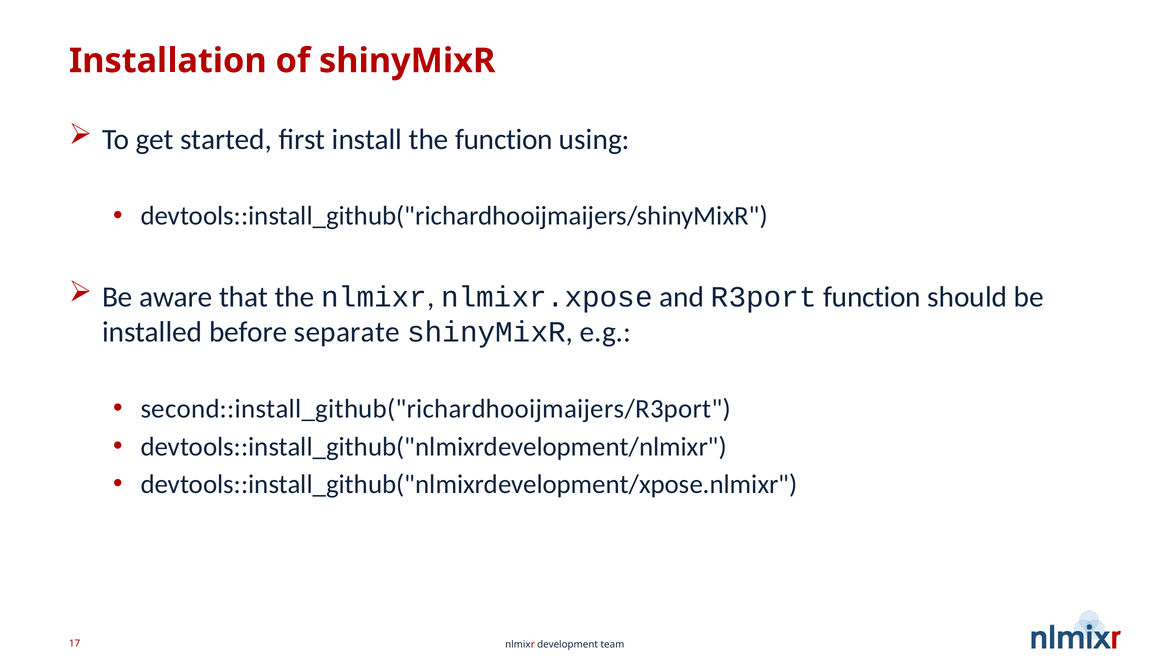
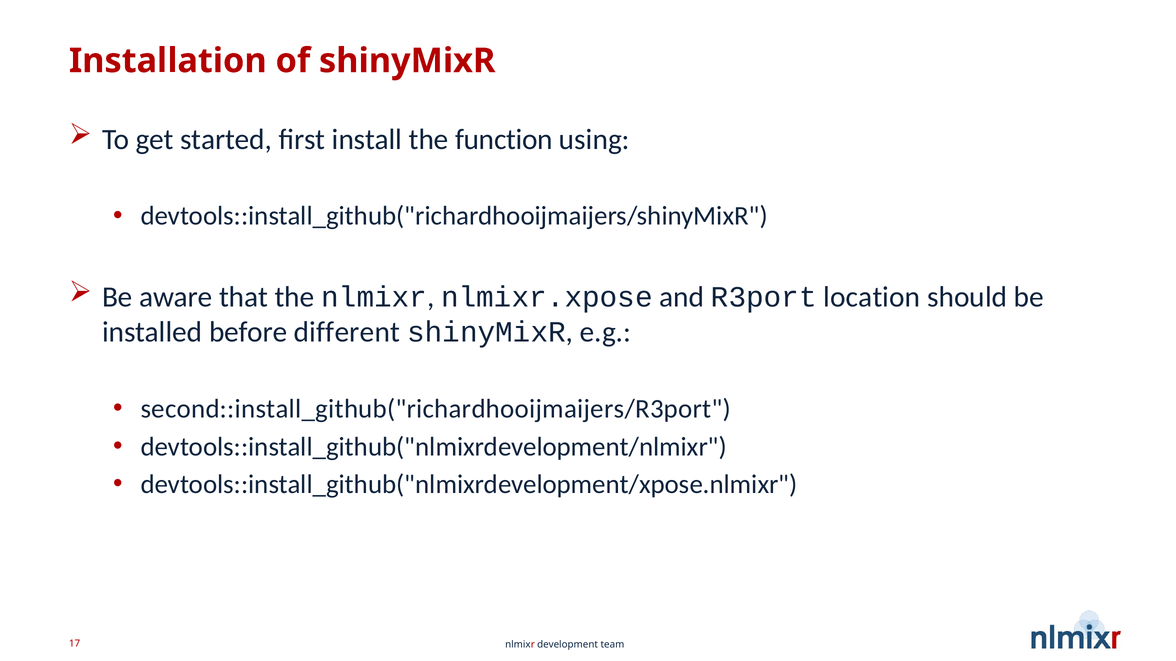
R3port function: function -> location
separate: separate -> different
